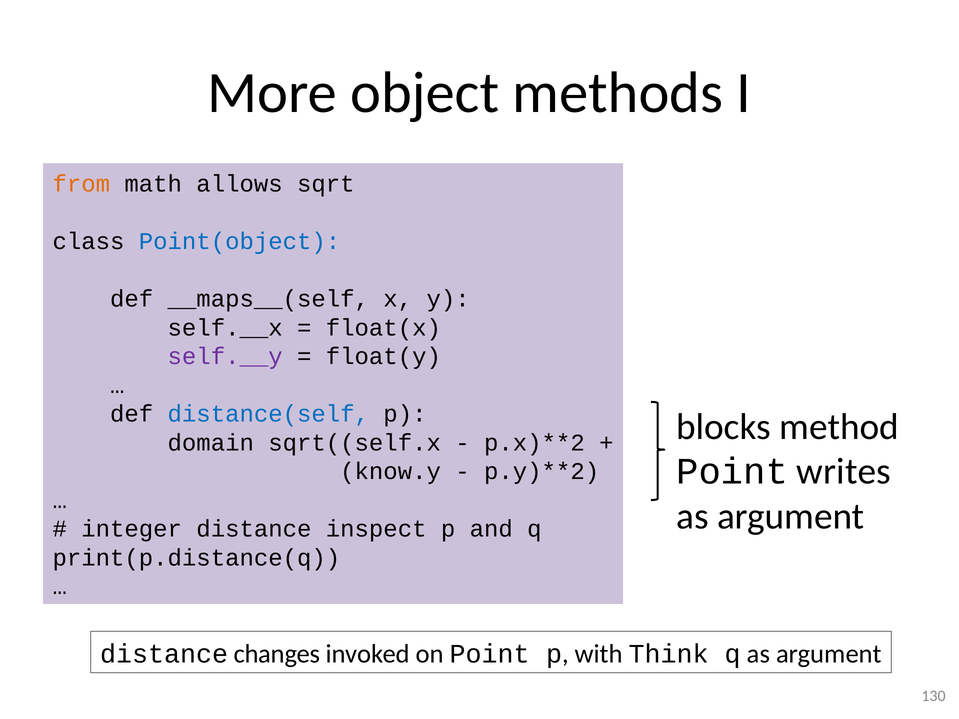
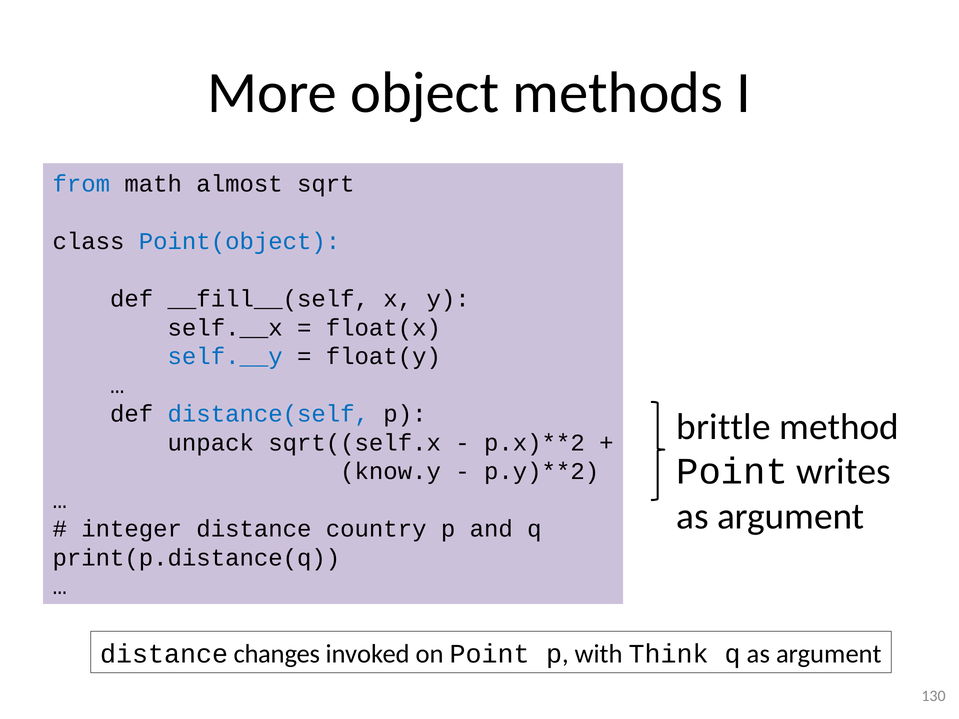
from colour: orange -> blue
allows: allows -> almost
__maps__(self: __maps__(self -> __fill__(self
self.__y colour: purple -> blue
blocks: blocks -> brittle
domain: domain -> unpack
inspect: inspect -> country
